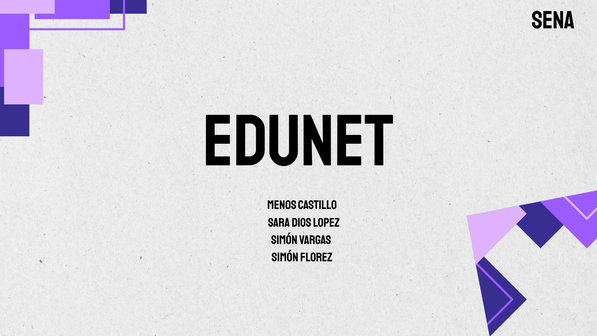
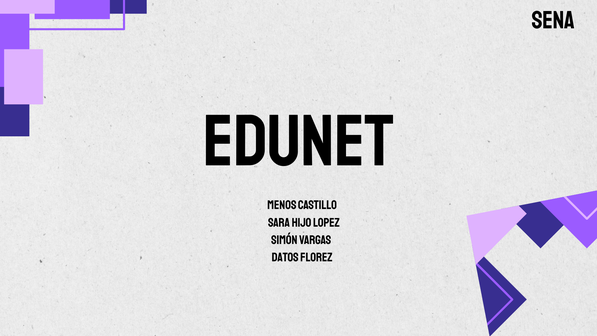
Dios: Dios -> Hijo
Simón at (285, 257): Simón -> Datos
